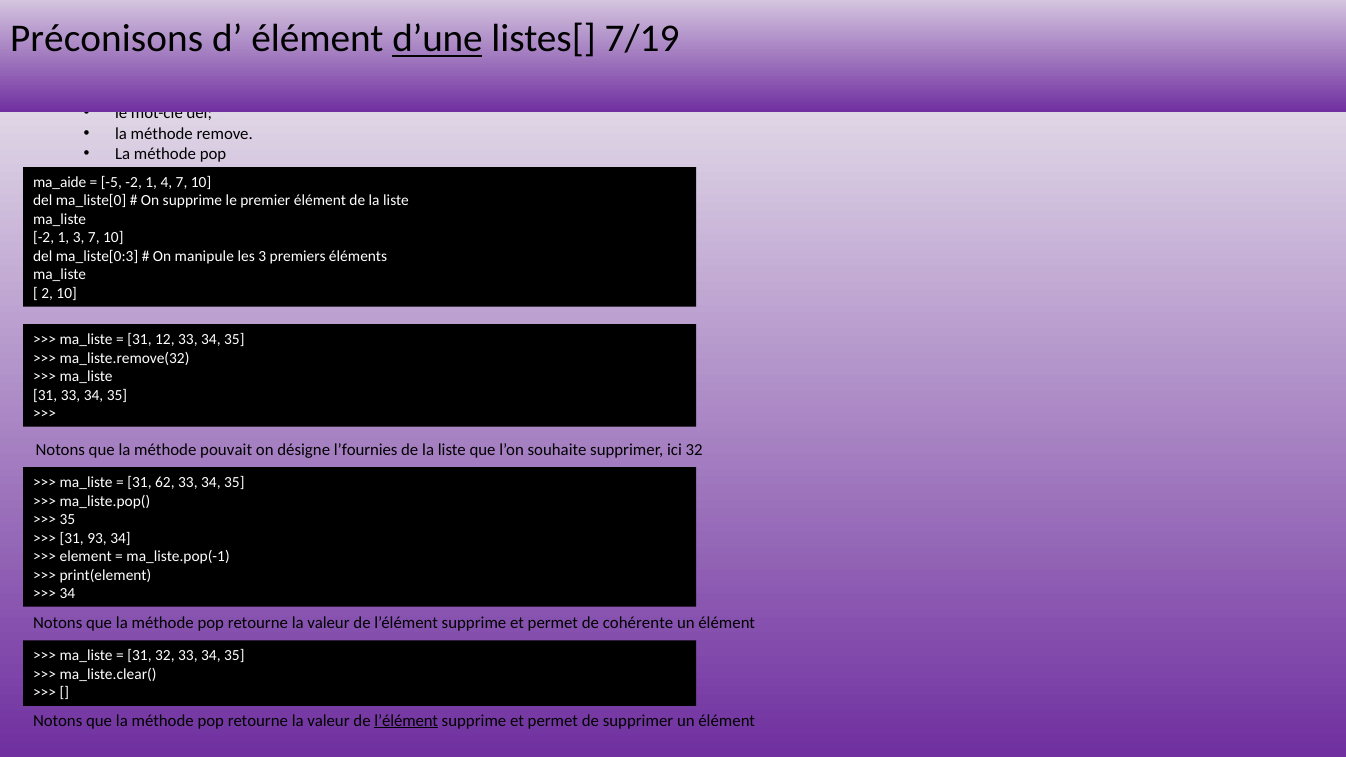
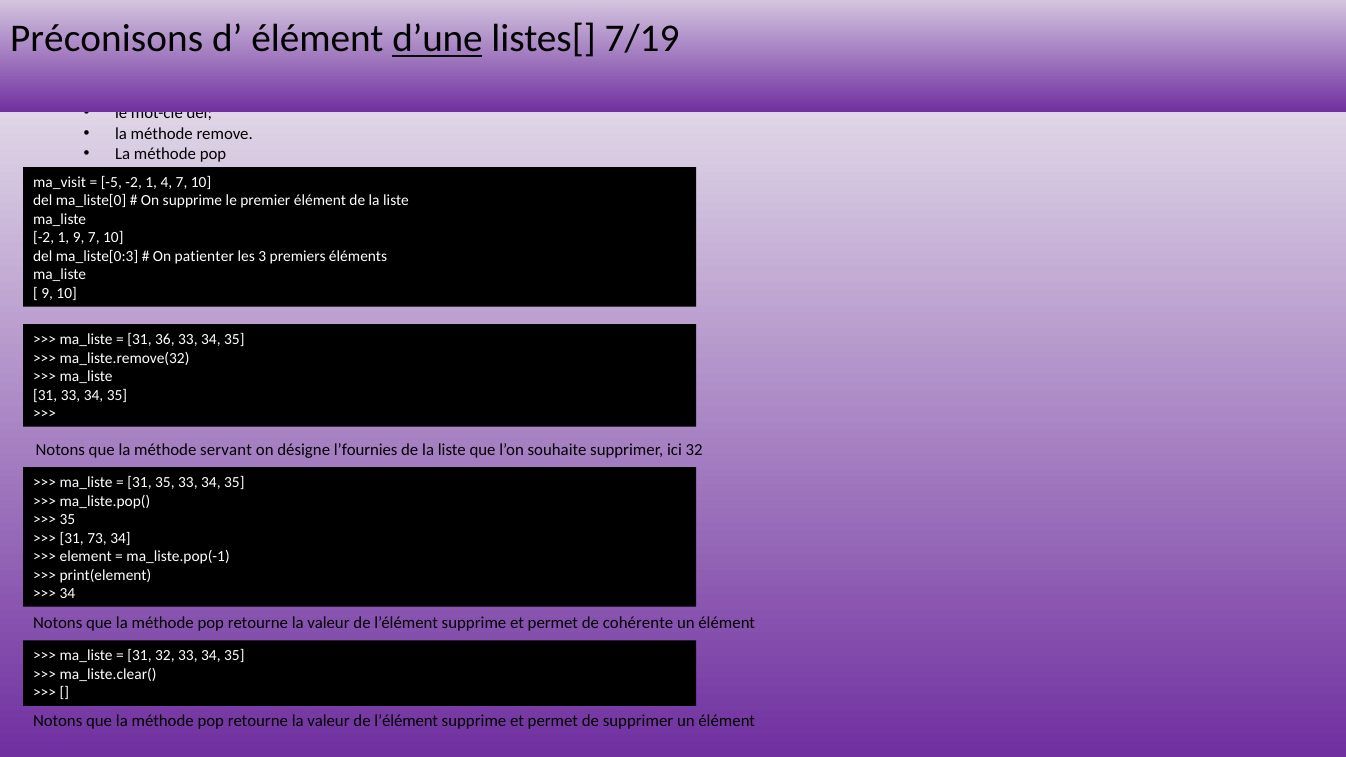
ma_aide: ma_aide -> ma_visit
1 3: 3 -> 9
manipule: manipule -> patienter
2 at (47, 293): 2 -> 9
12: 12 -> 36
pouvait: pouvait -> servant
31 62: 62 -> 35
93: 93 -> 73
l’élément at (406, 721) underline: present -> none
